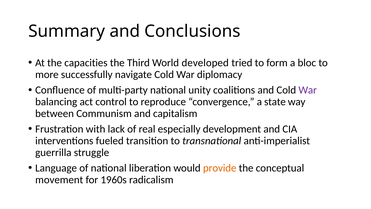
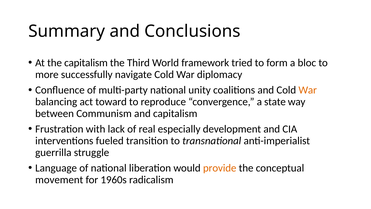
the capacities: capacities -> capitalism
developed: developed -> framework
War at (308, 90) colour: purple -> orange
control: control -> toward
